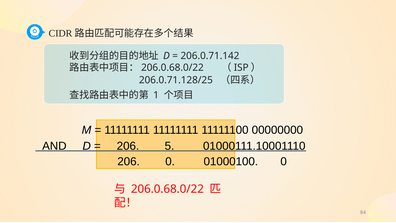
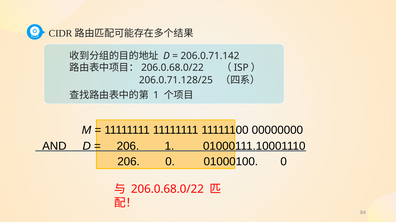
206 5: 5 -> 1
